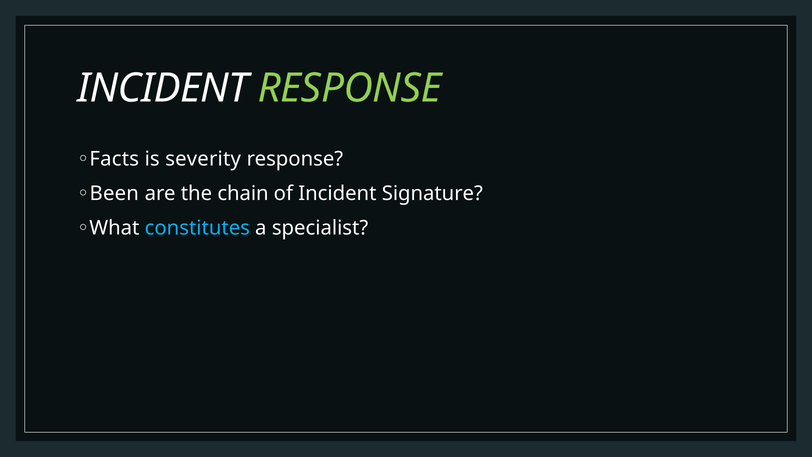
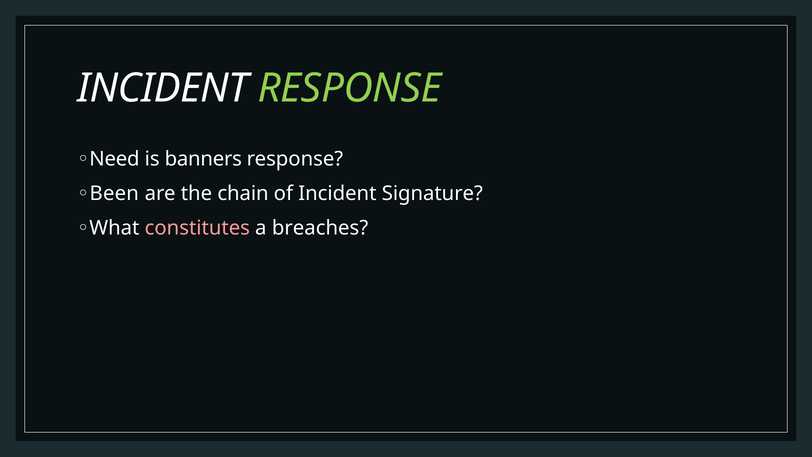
Facts: Facts -> Need
severity: severity -> banners
constitutes colour: light blue -> pink
specialist: specialist -> breaches
